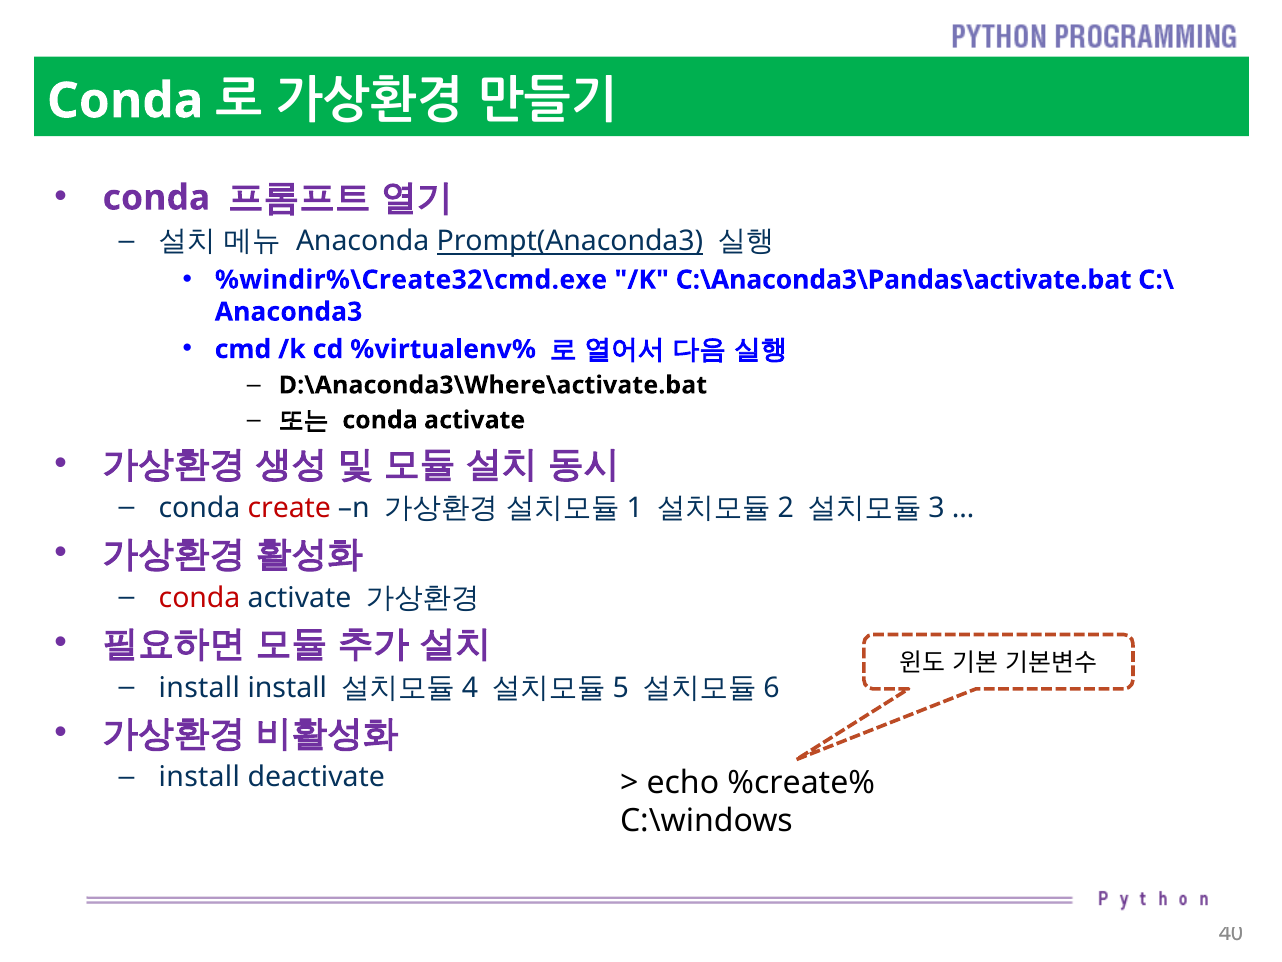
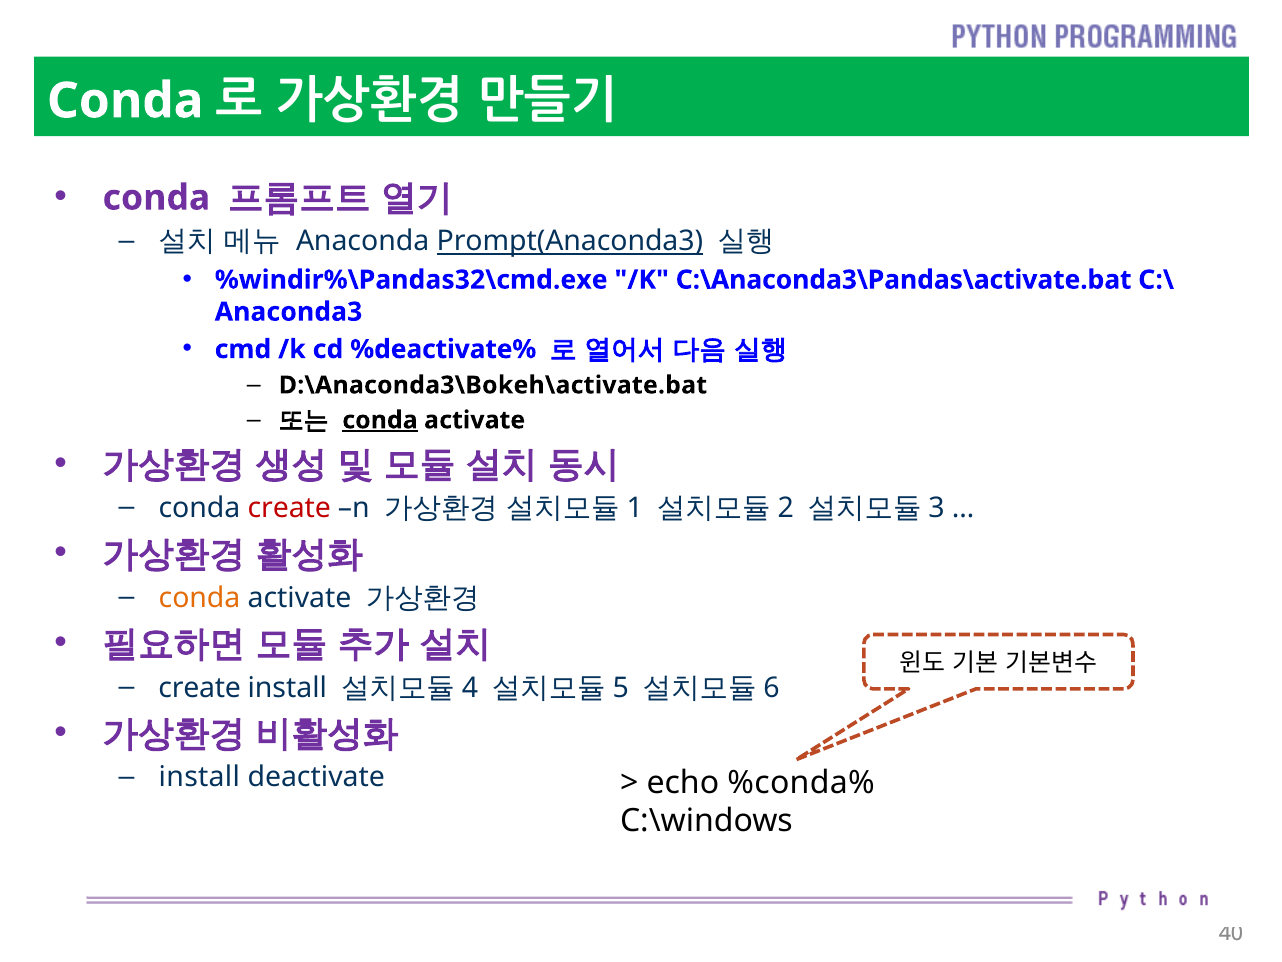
%windir%\Create32\cmd.exe: %windir%\Create32\cmd.exe -> %windir%\Pandas32\cmd.exe
%virtualenv%: %virtualenv% -> %deactivate%
D:\Anaconda3\Where\activate.bat: D:\Anaconda3\Where\activate.bat -> D:\Anaconda3\Bokeh\activate.bat
conda at (380, 420) underline: none -> present
conda at (200, 598) colour: red -> orange
install at (199, 687): install -> create
%create%: %create% -> %conda%
